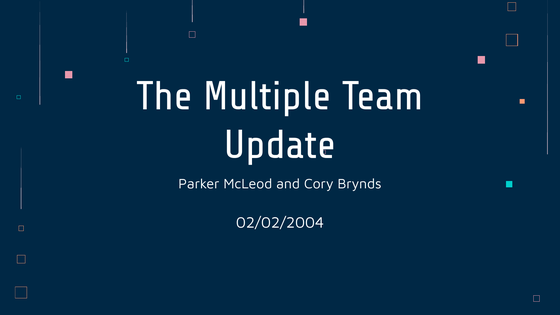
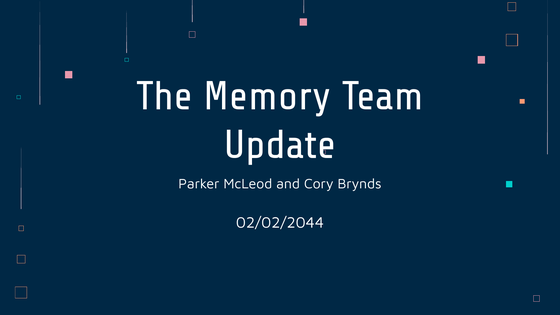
Multiple: Multiple -> Memory
02/02/2004: 02/02/2004 -> 02/02/2044
